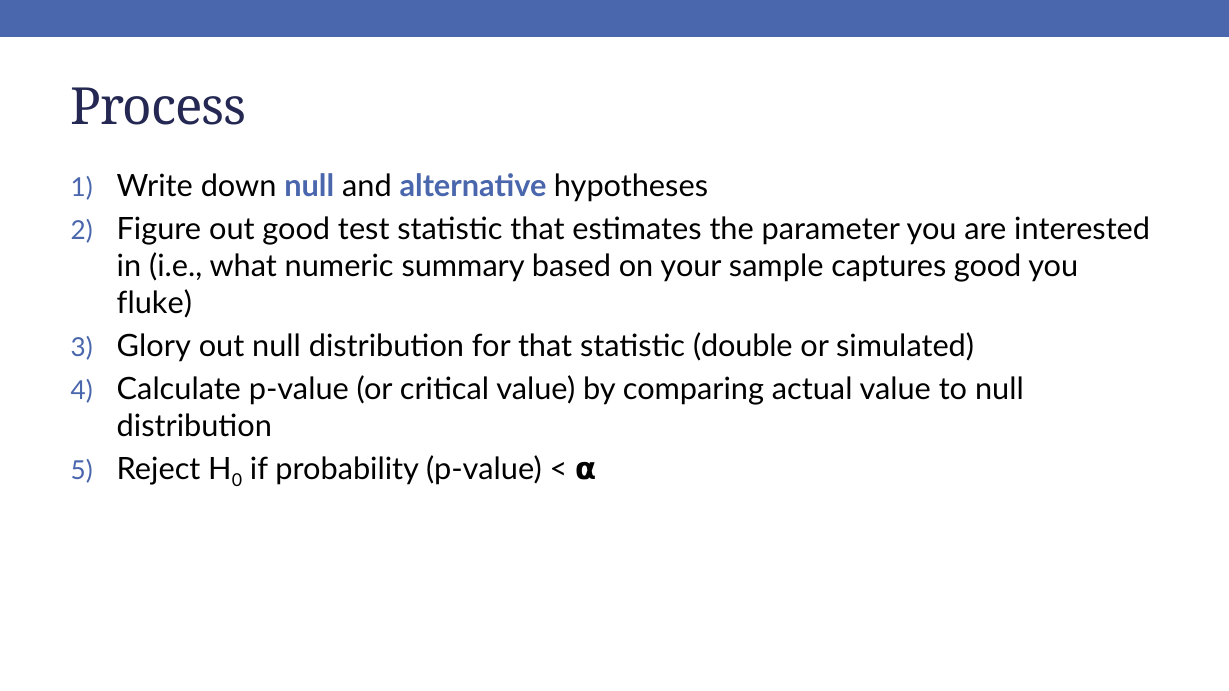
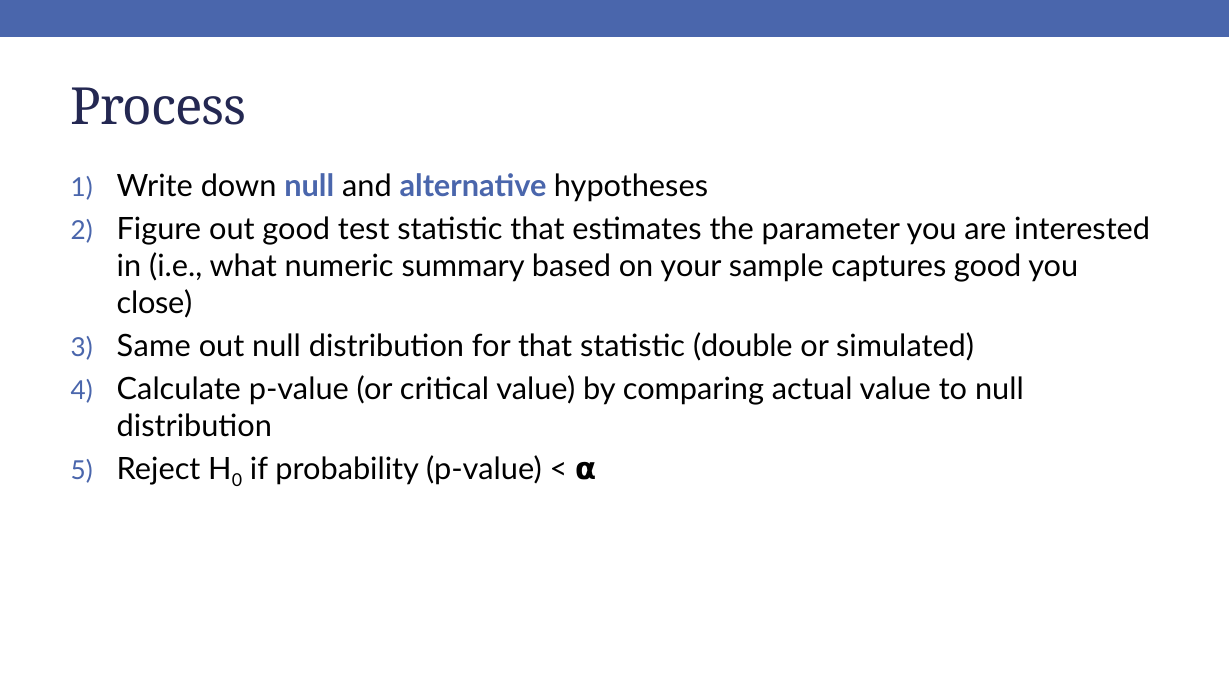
fluke: fluke -> close
Glory: Glory -> Same
